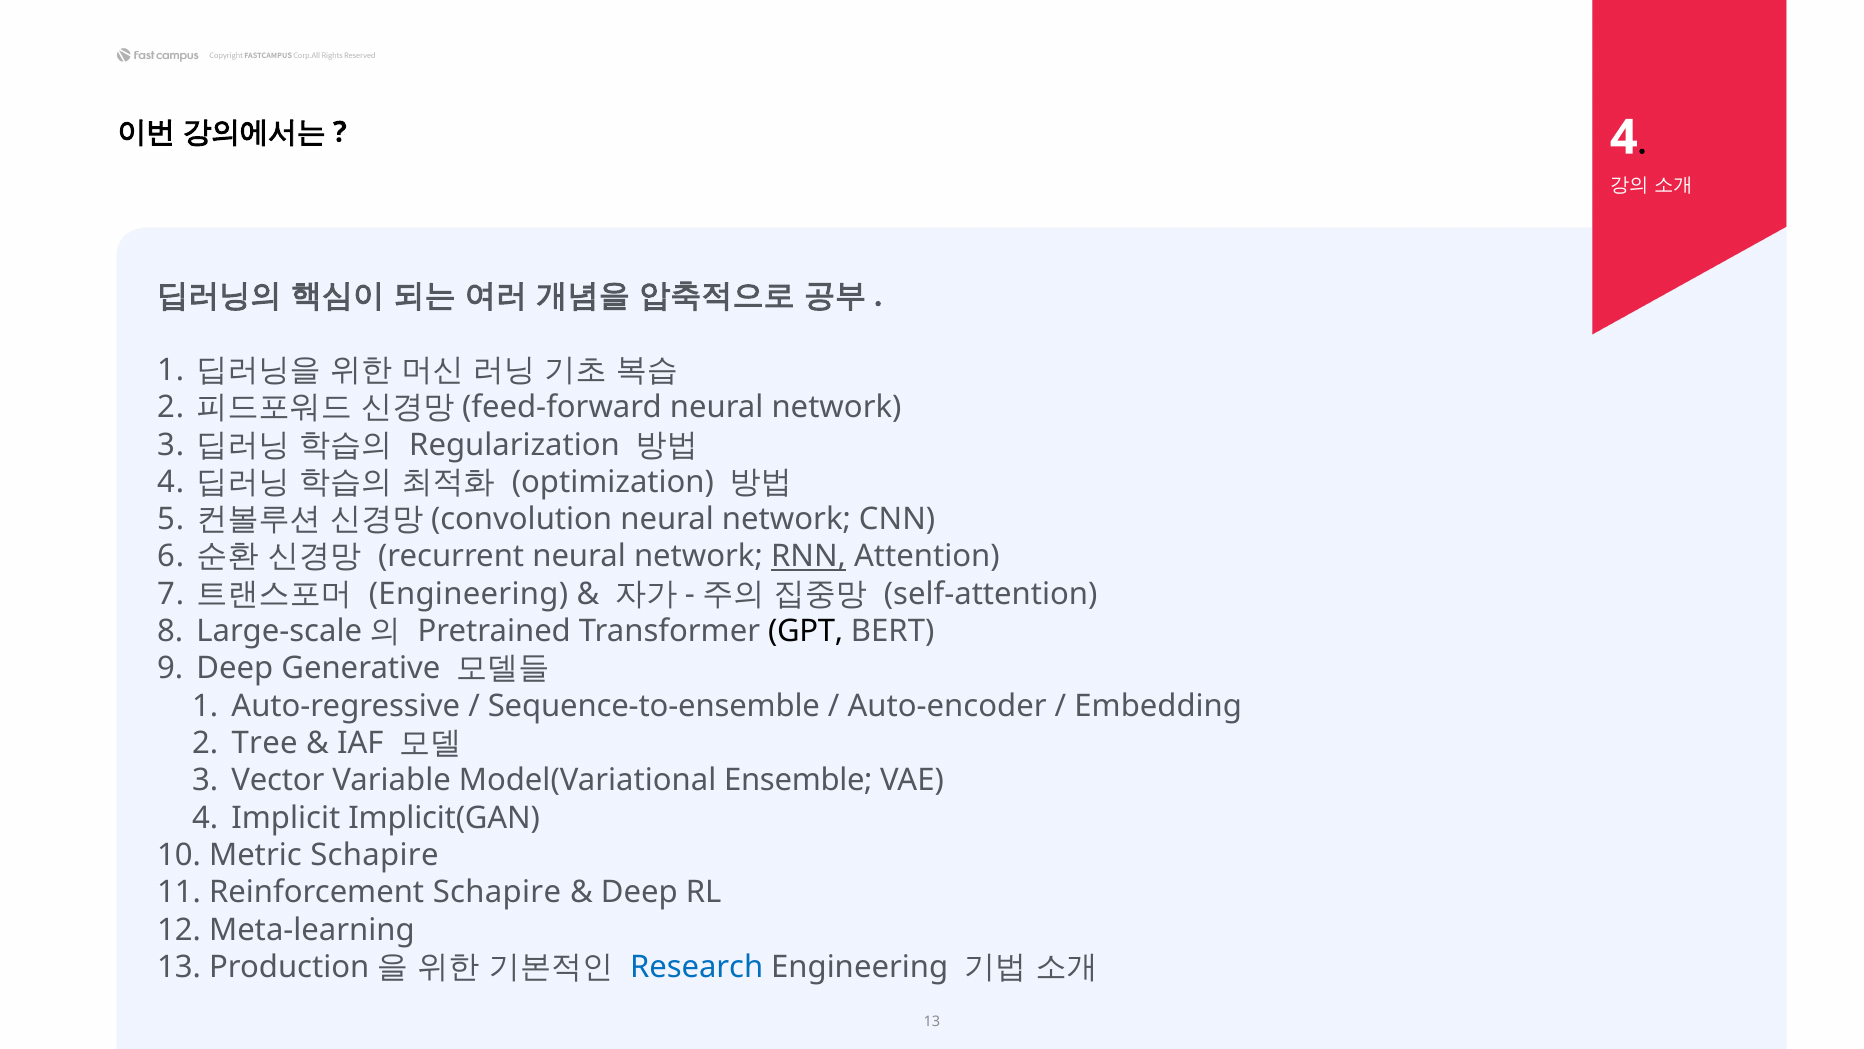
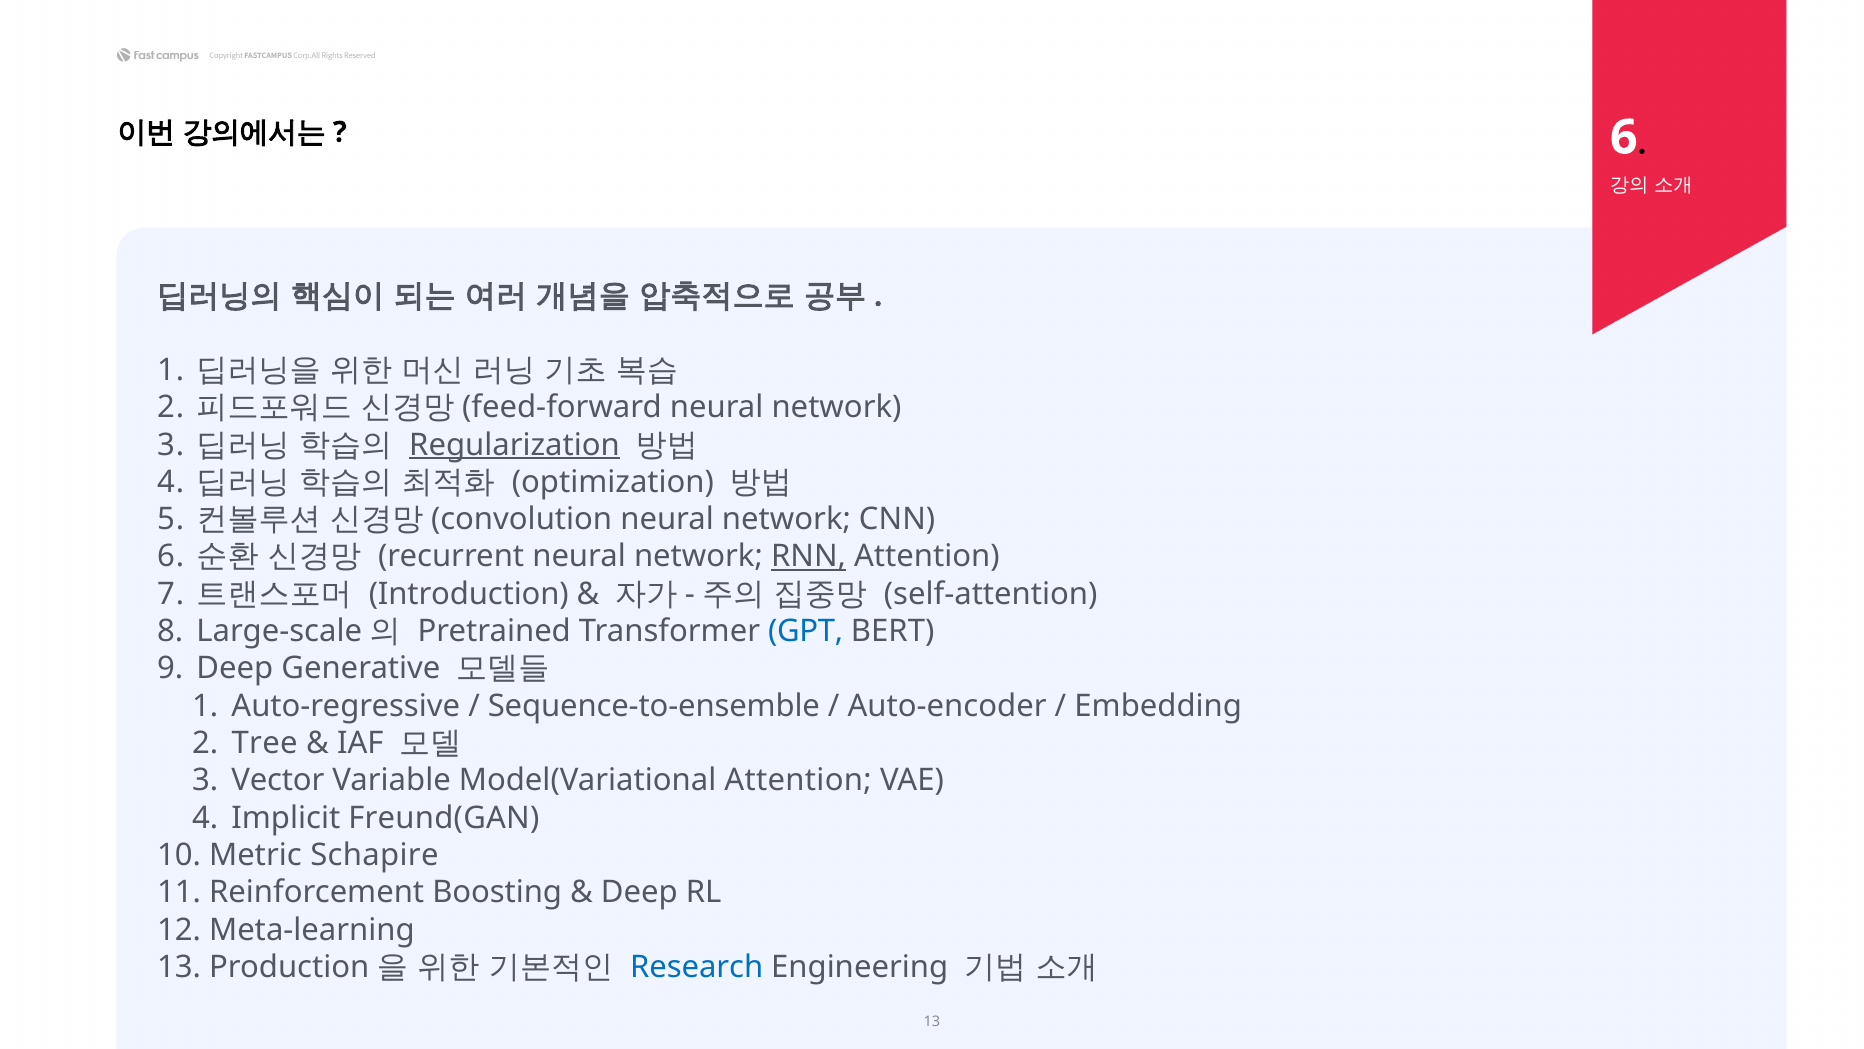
4 at (1624, 137): 4 -> 6
Regularization underline: none -> present
Engineering at (469, 594): Engineering -> Introduction
GPT colour: black -> blue
Model(Variational Ensemble: Ensemble -> Attention
Implicit(GAN: Implicit(GAN -> Freund(GAN
Reinforcement Schapire: Schapire -> Boosting
